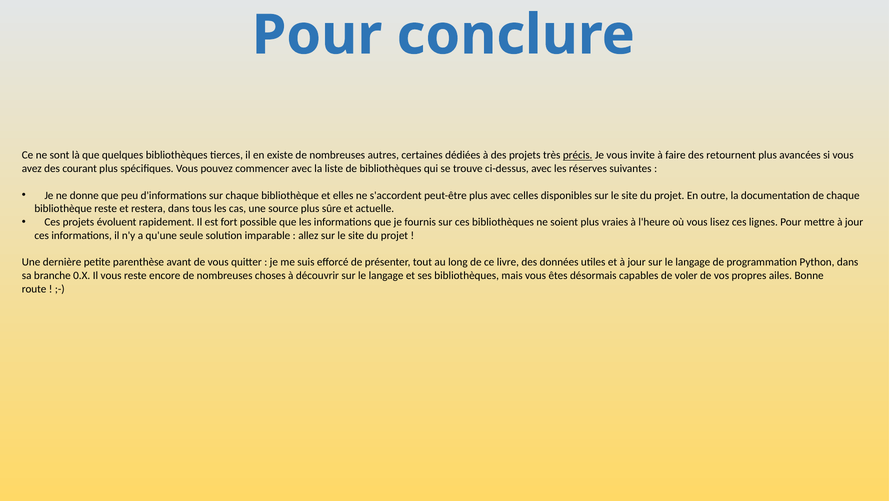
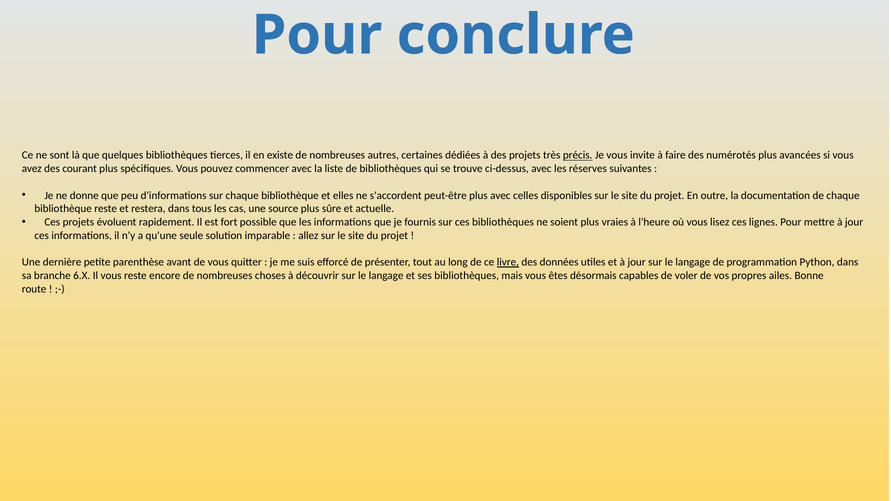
retournent: retournent -> numérotés
livre underline: none -> present
0.X: 0.X -> 6.X
